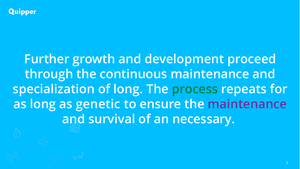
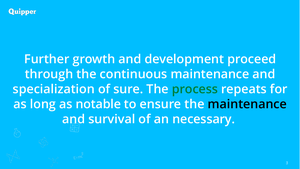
of long: long -> sure
genetic: genetic -> notable
maintenance at (247, 104) colour: purple -> black
